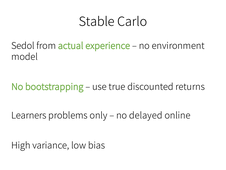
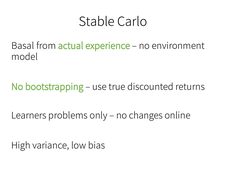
Sedol: Sedol -> Basal
delayed: delayed -> changes
